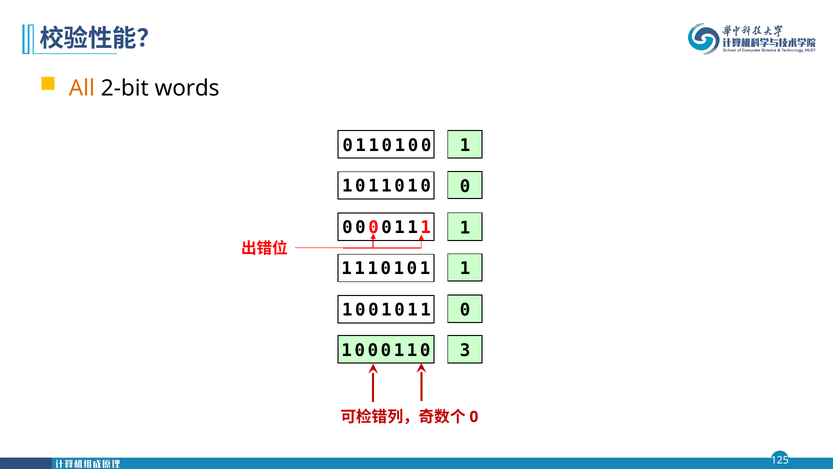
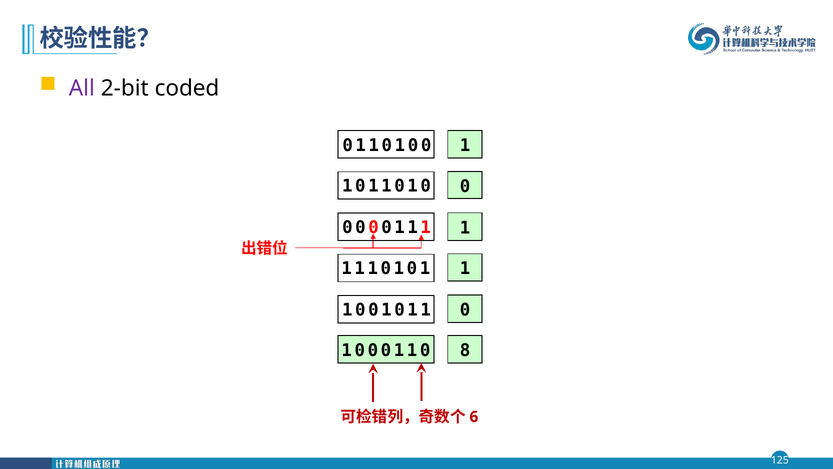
All colour: orange -> purple
words: words -> coded
3: 3 -> 8
0 at (474, 416): 0 -> 6
